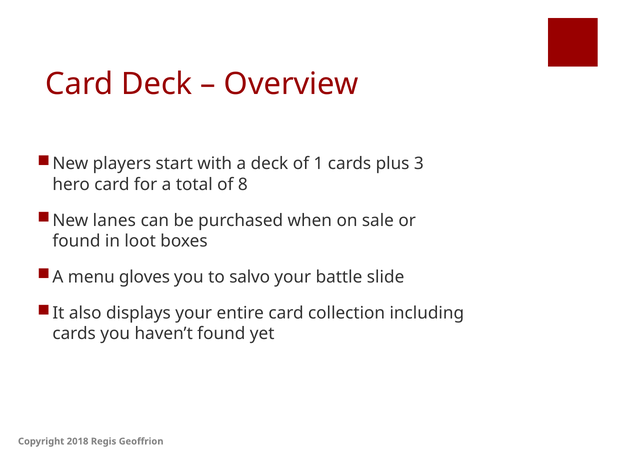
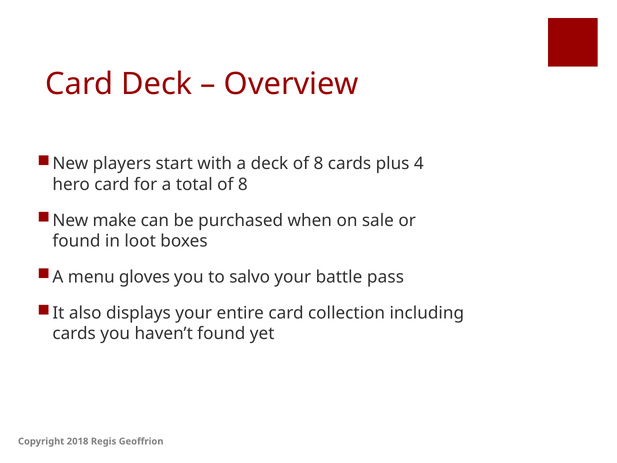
deck of 1: 1 -> 8
3: 3 -> 4
lanes: lanes -> make
slide: slide -> pass
